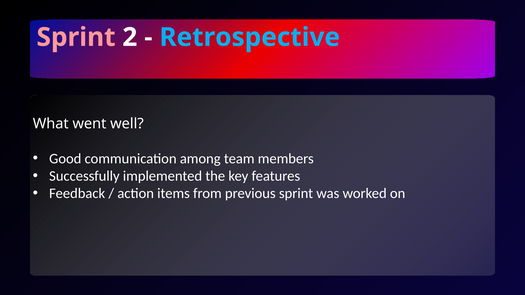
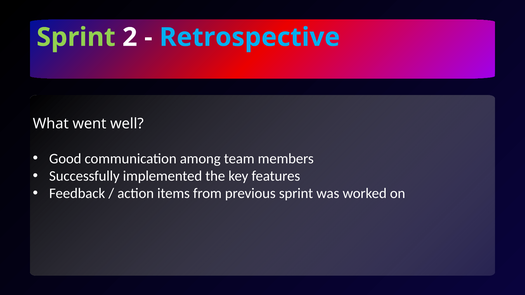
Sprint at (76, 37) colour: pink -> light green
